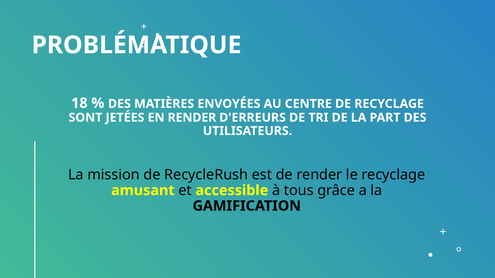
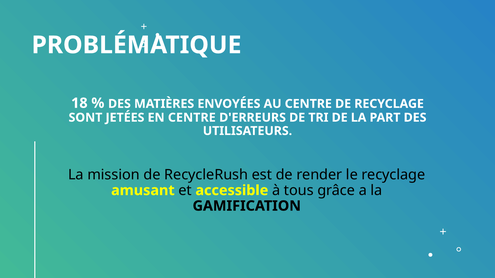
EN RENDER: RENDER -> CENTRE
